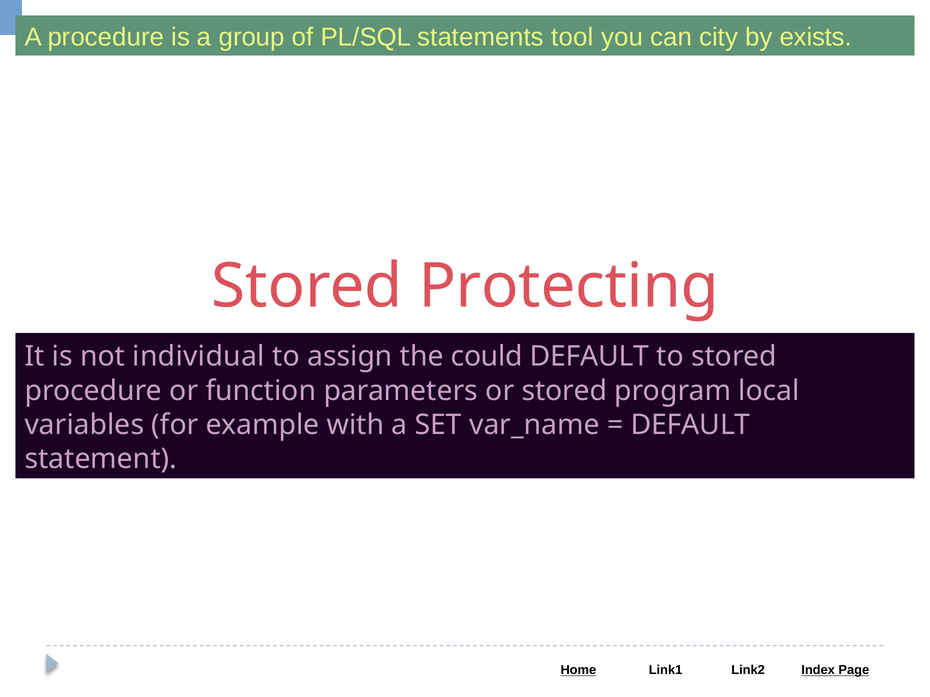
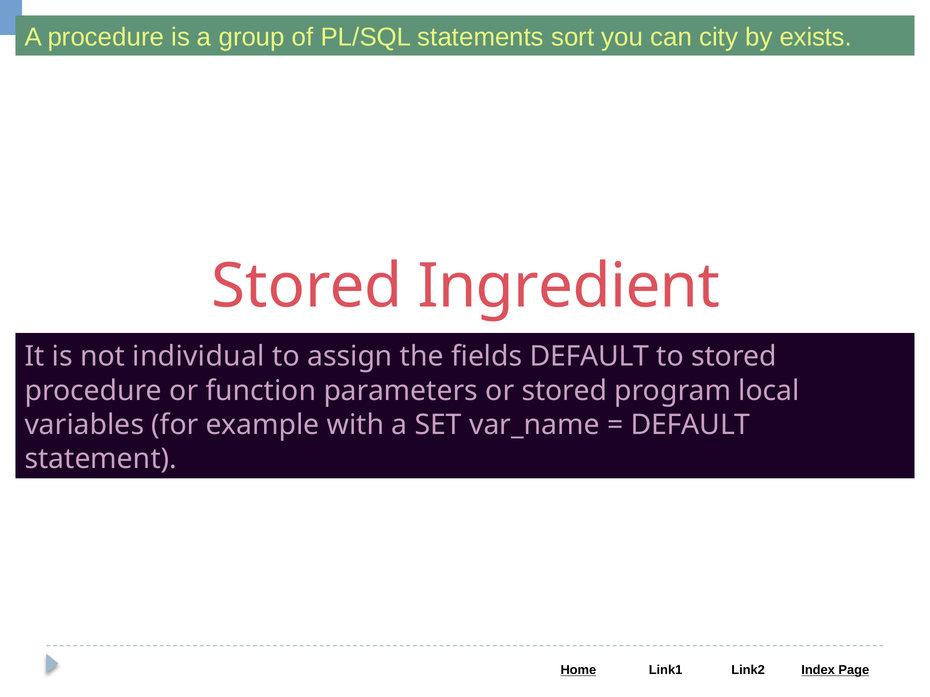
tool: tool -> sort
Protecting: Protecting -> Ingredient
could: could -> fields
